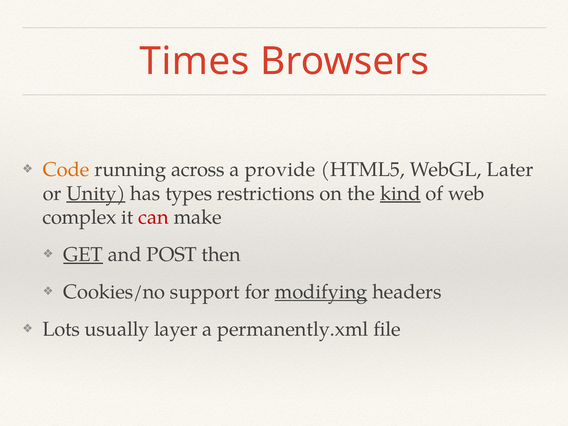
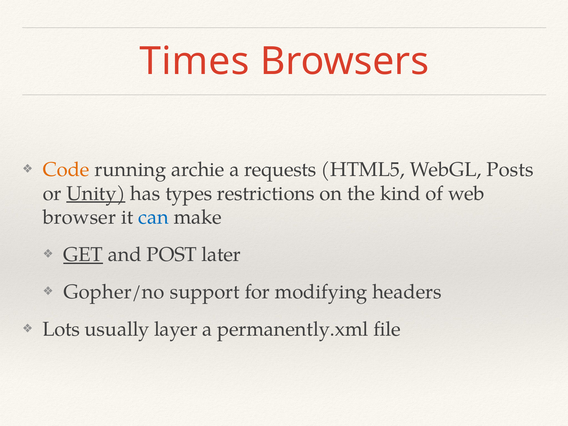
across: across -> archie
provide: provide -> requests
Later: Later -> Posts
kind underline: present -> none
complex: complex -> browser
can colour: red -> blue
then: then -> later
Cookies/no: Cookies/no -> Gopher/no
modifying underline: present -> none
